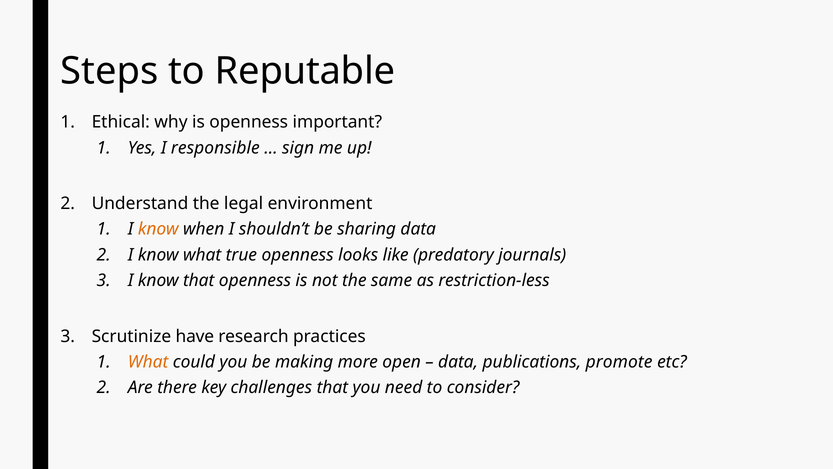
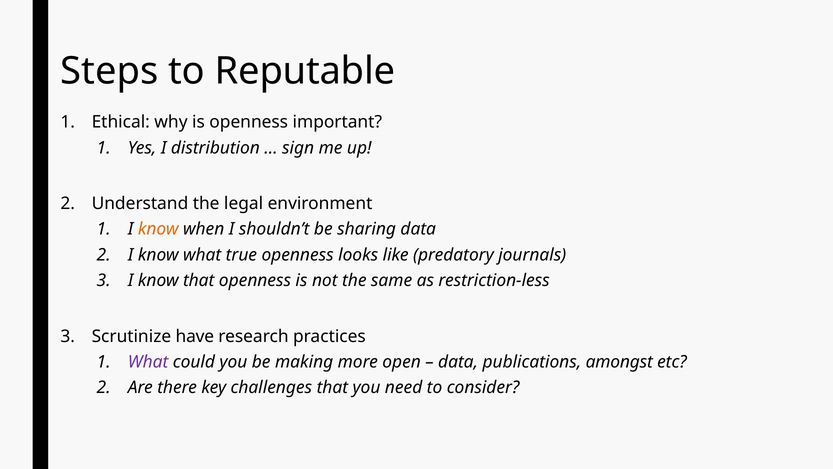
responsible: responsible -> distribution
What at (148, 362) colour: orange -> purple
promote: promote -> amongst
